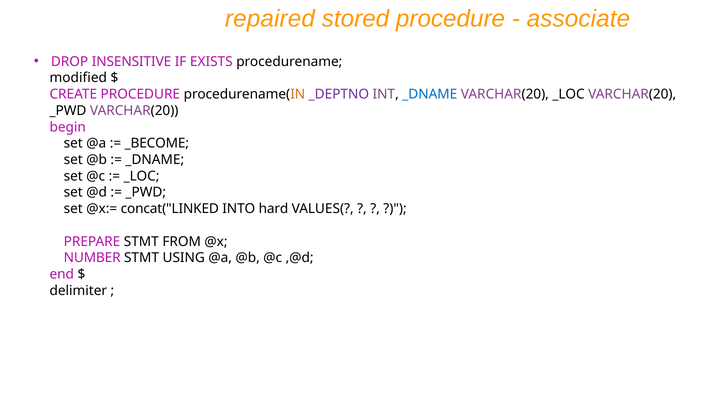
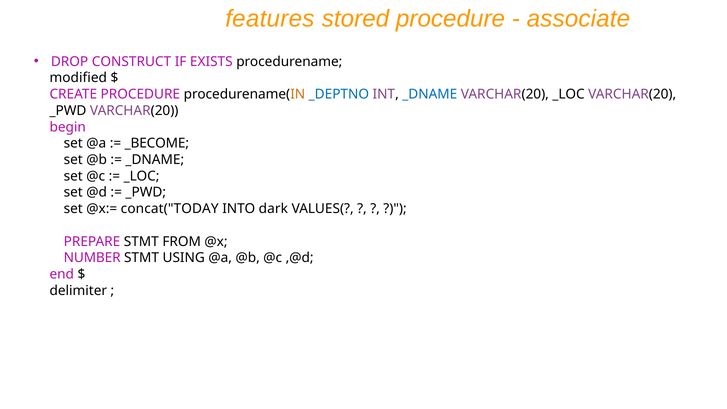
repaired: repaired -> features
INSENSITIVE: INSENSITIVE -> CONSTRUCT
_DEPTNO colour: purple -> blue
concat("LINKED: concat("LINKED -> concat("TODAY
hard: hard -> dark
